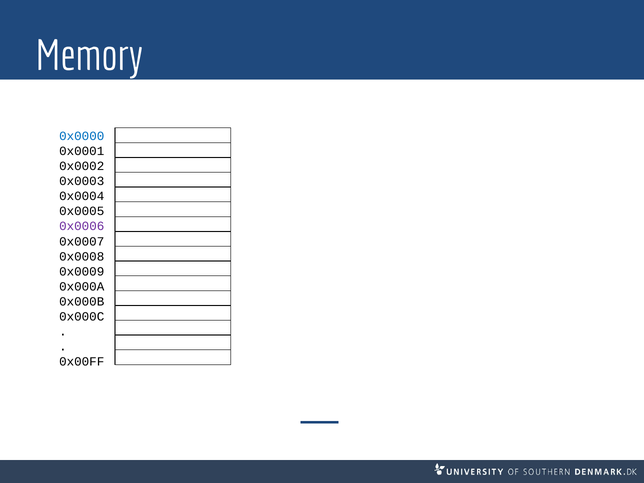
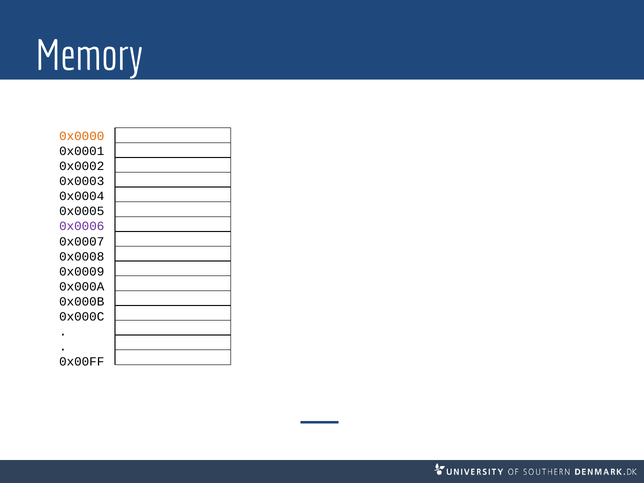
0x0000 colour: blue -> orange
